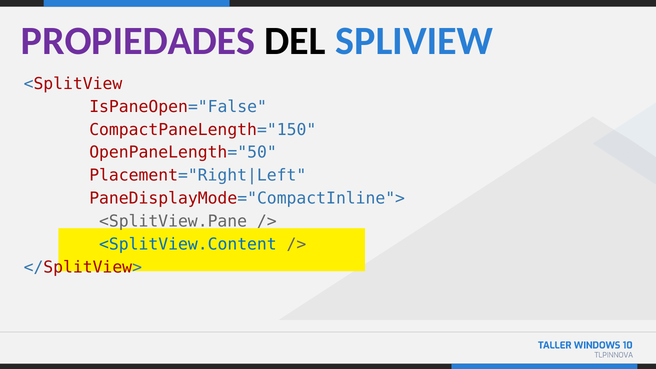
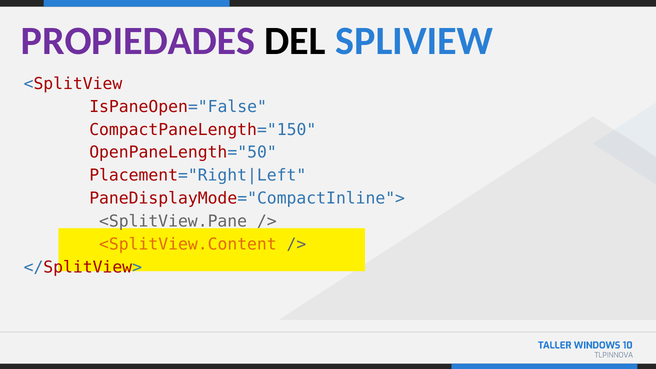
<SplitView.Content colour: blue -> orange
